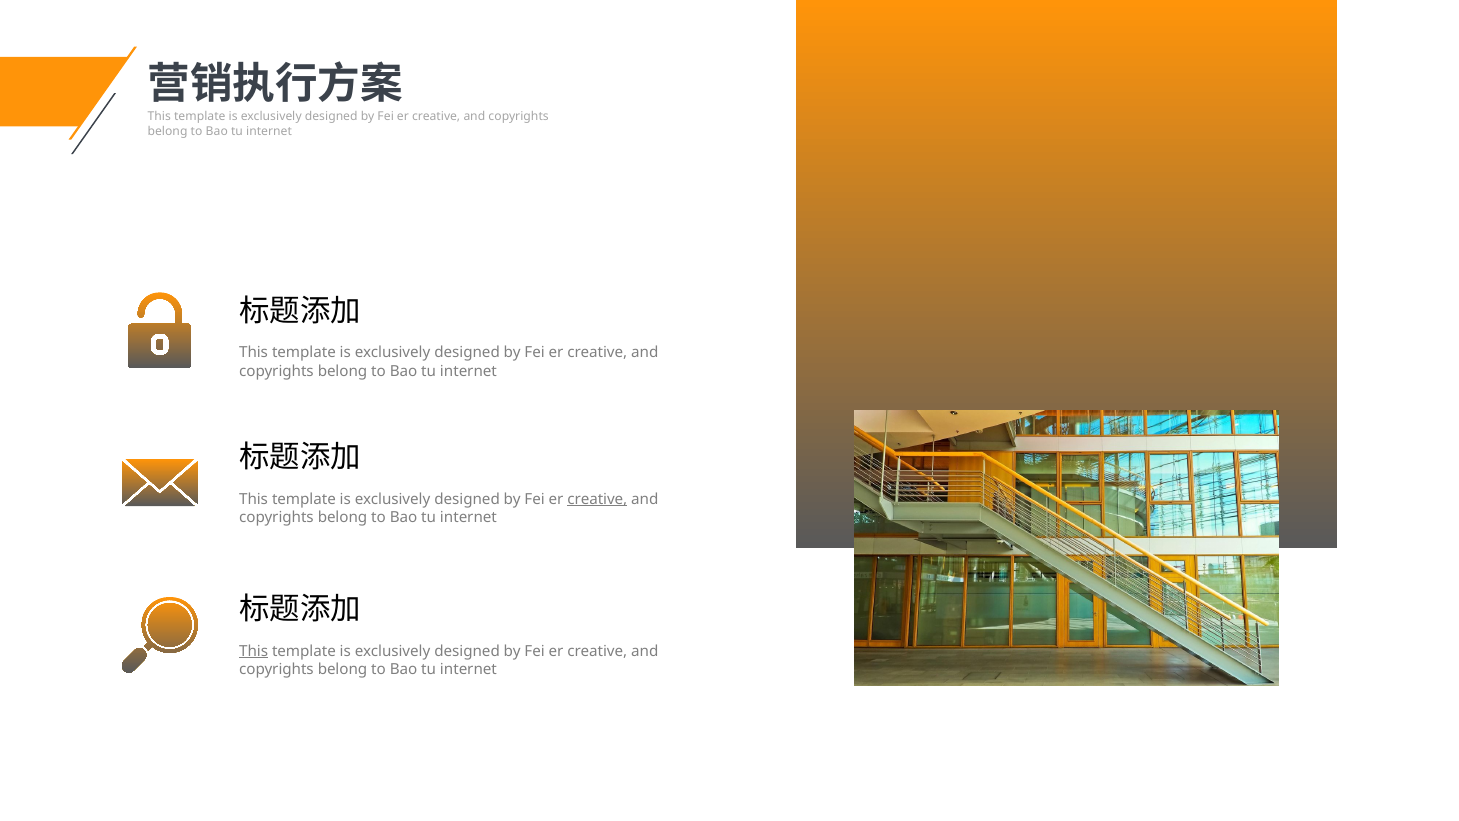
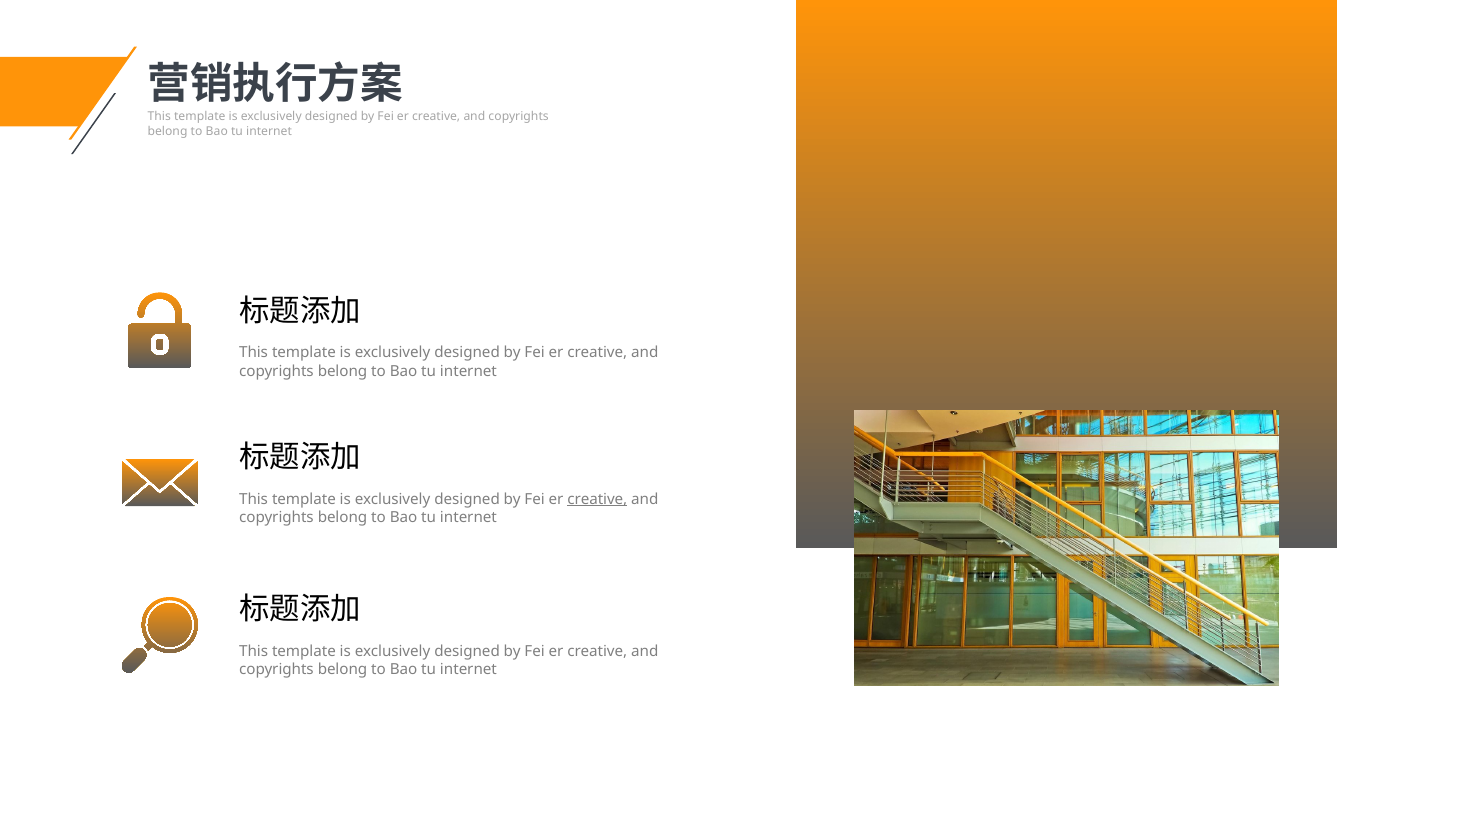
This at (254, 651) underline: present -> none
